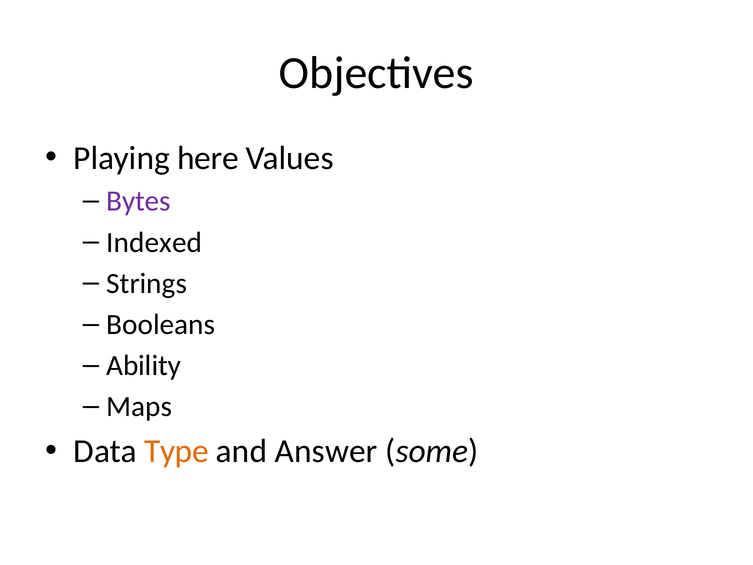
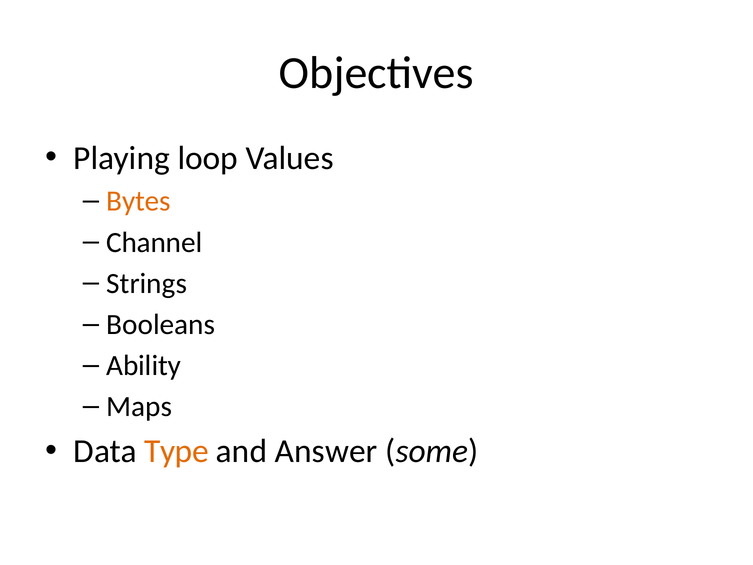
here: here -> loop
Bytes colour: purple -> orange
Indexed: Indexed -> Channel
